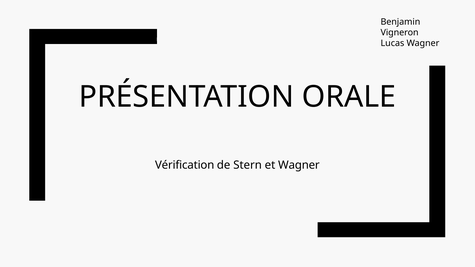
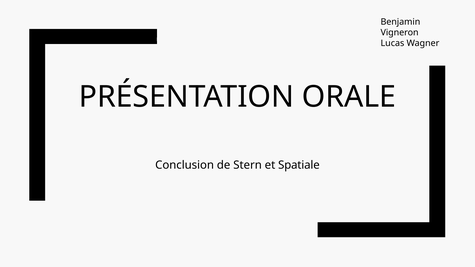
Vérification: Vérification -> Conclusion
et Wagner: Wagner -> Spatiale
